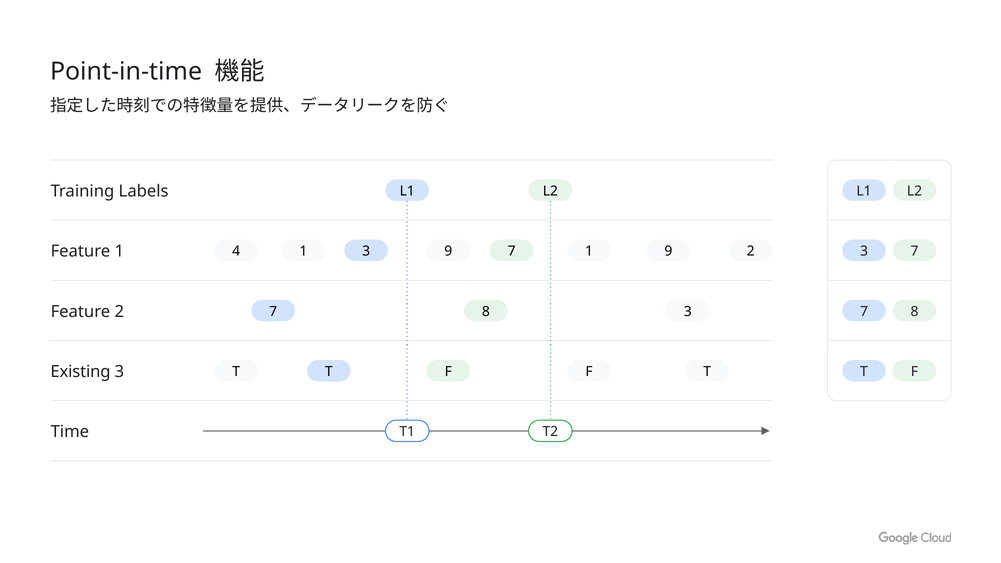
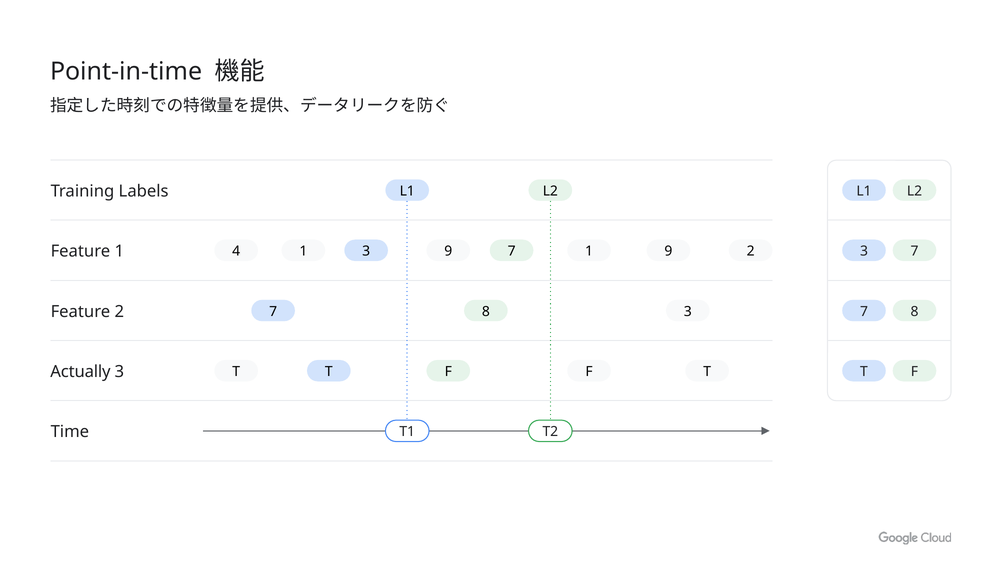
Existing: Existing -> Actually
